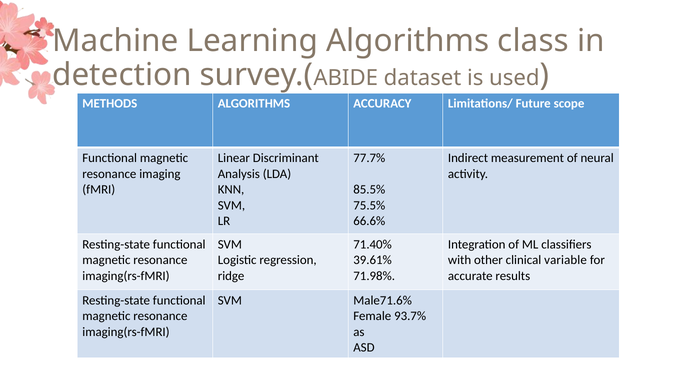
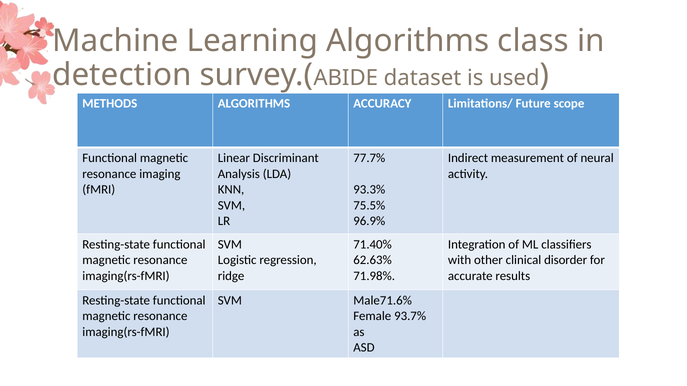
85.5%: 85.5% -> 93.3%
66.6%: 66.6% -> 96.9%
39.61%: 39.61% -> 62.63%
variable: variable -> disorder
